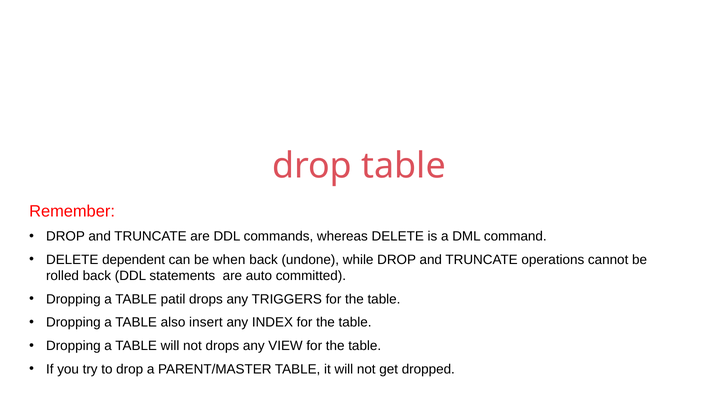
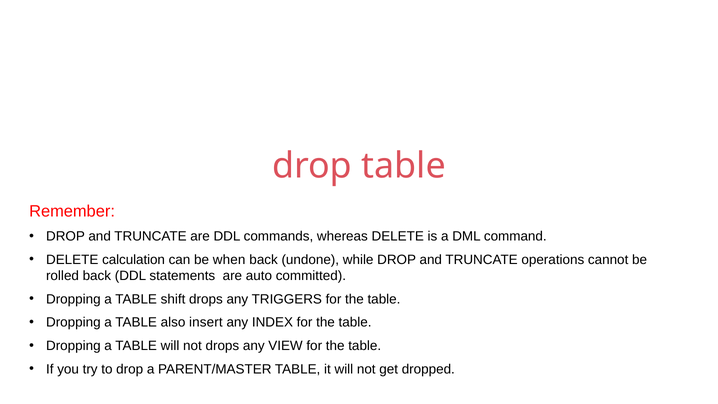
dependent: dependent -> calculation
patil: patil -> shift
